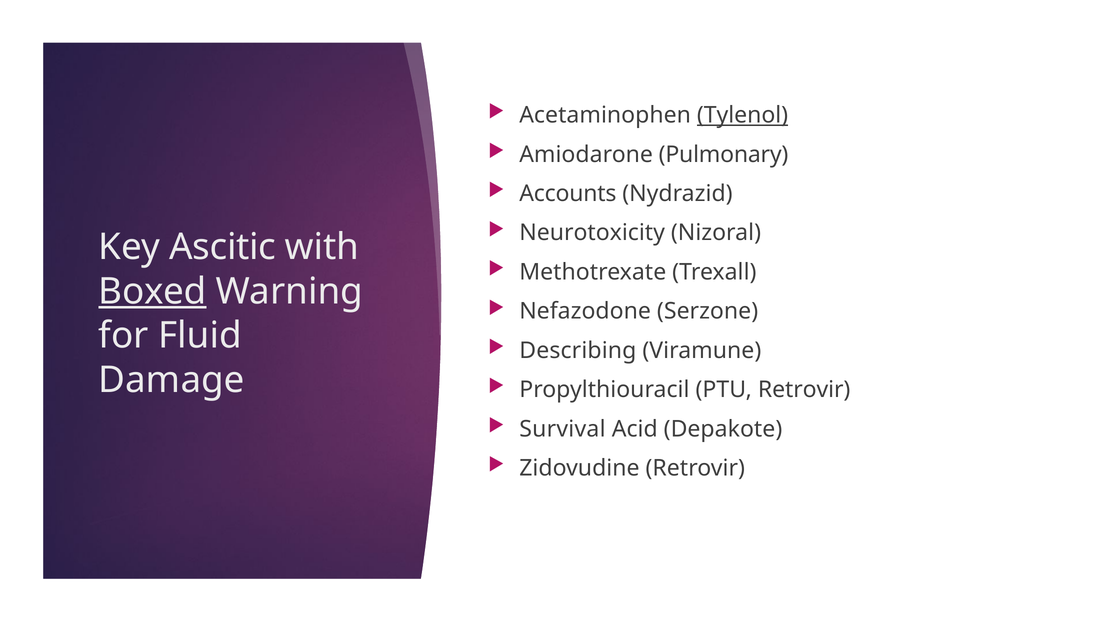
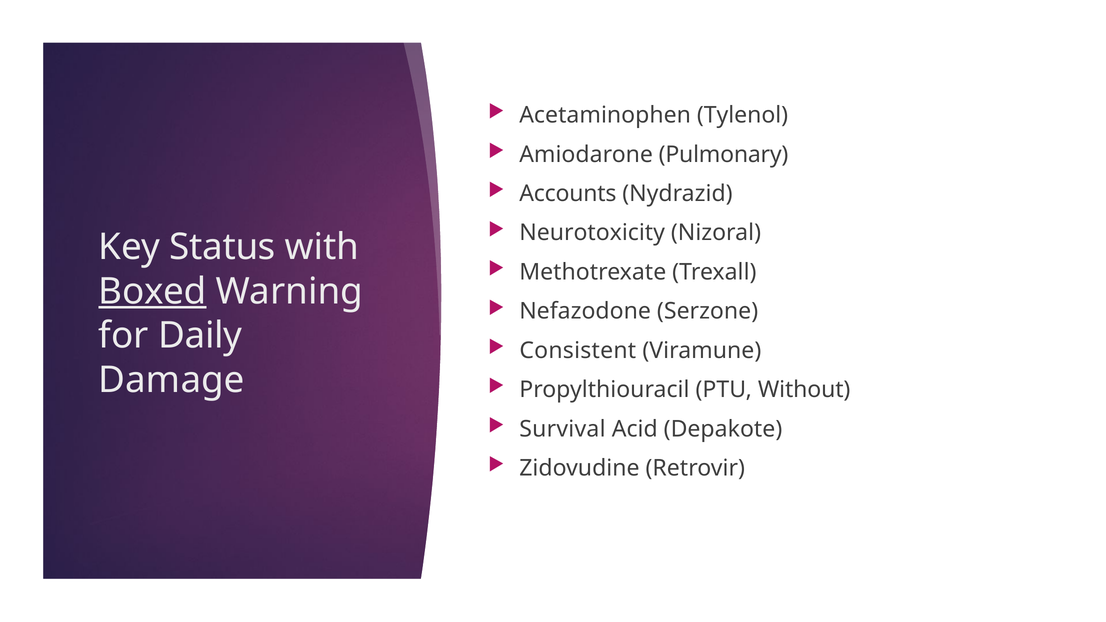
Tylenol underline: present -> none
Ascitic: Ascitic -> Status
Fluid: Fluid -> Daily
Describing: Describing -> Consistent
PTU Retrovir: Retrovir -> Without
